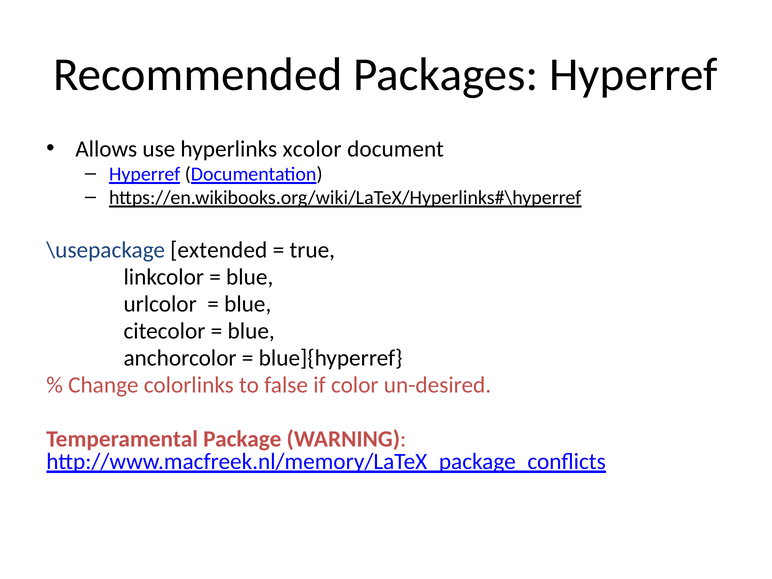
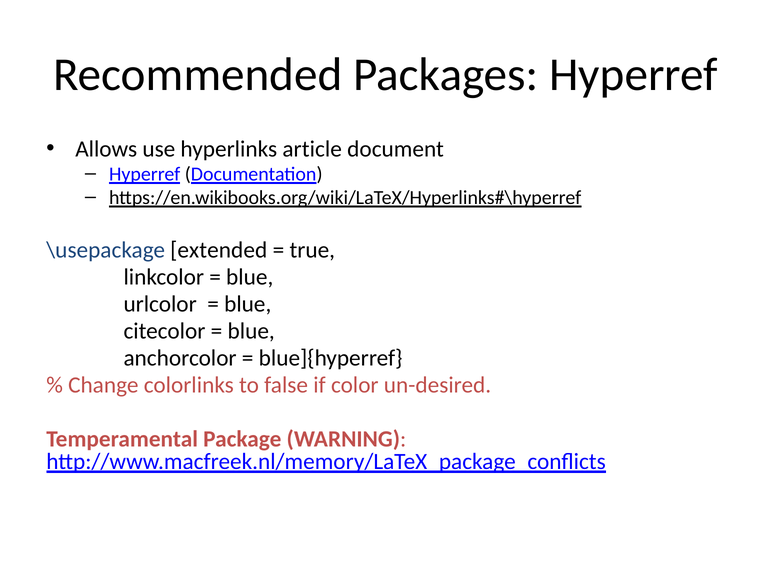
xcolor: xcolor -> article
